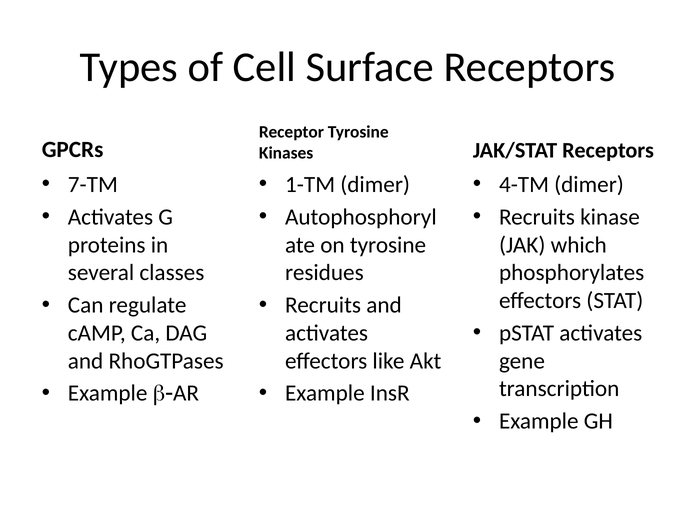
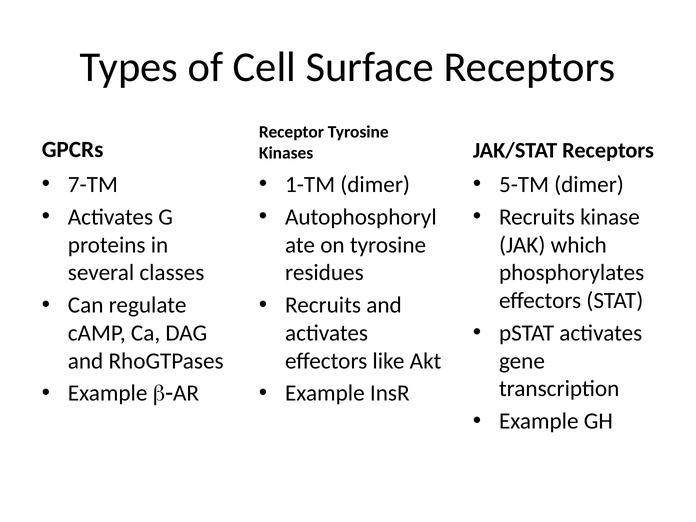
4-TM: 4-TM -> 5-TM
